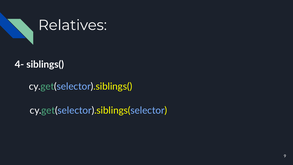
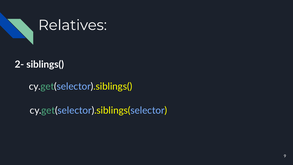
4-: 4- -> 2-
